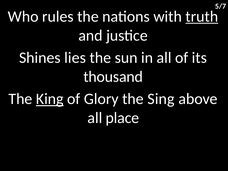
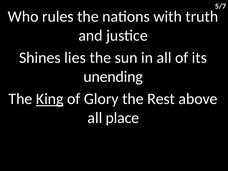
truth underline: present -> none
thousand: thousand -> unending
Sing: Sing -> Rest
